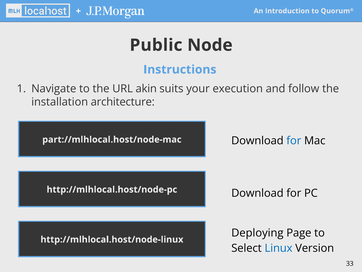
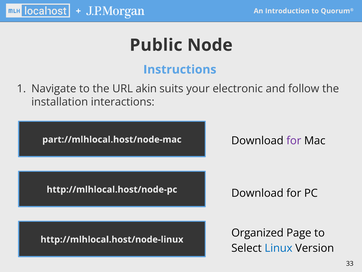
execution: execution -> electronic
architecture: architecture -> interactions
for at (294, 140) colour: blue -> purple
Deploying: Deploying -> Organized
